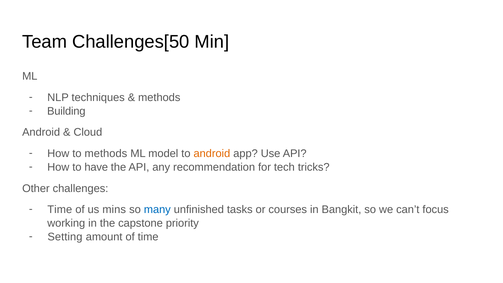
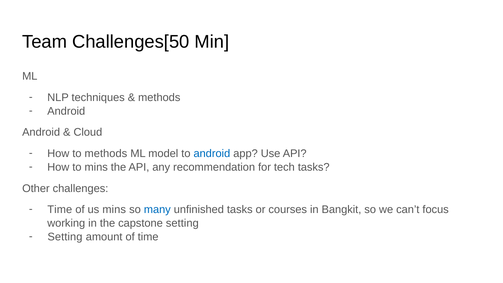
Building at (66, 111): Building -> Android
android at (212, 154) colour: orange -> blue
to have: have -> mins
tech tricks: tricks -> tasks
capstone priority: priority -> setting
